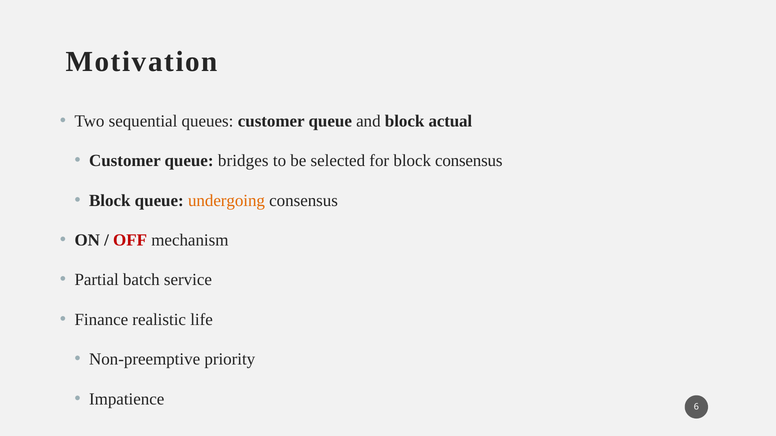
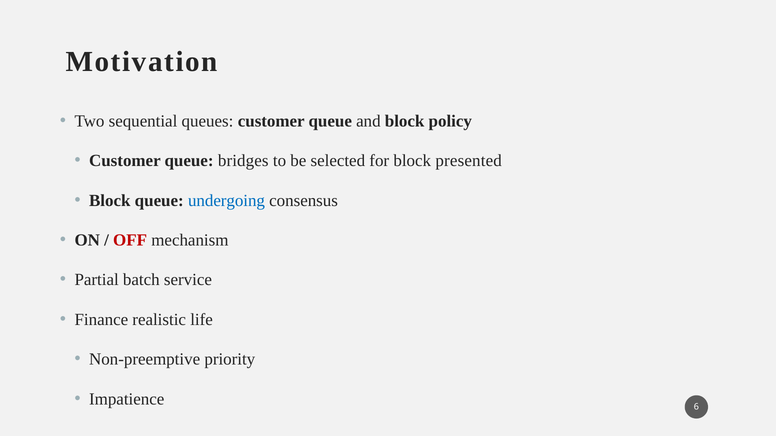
actual: actual -> policy
block consensus: consensus -> presented
undergoing colour: orange -> blue
